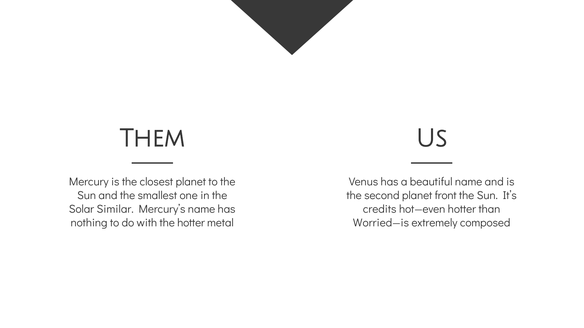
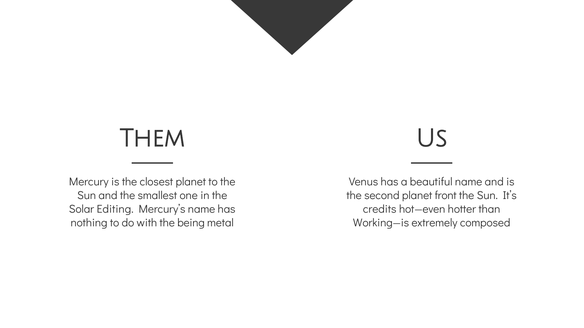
Similar: Similar -> Editing
the hotter: hotter -> being
Worried—is: Worried—is -> Working—is
